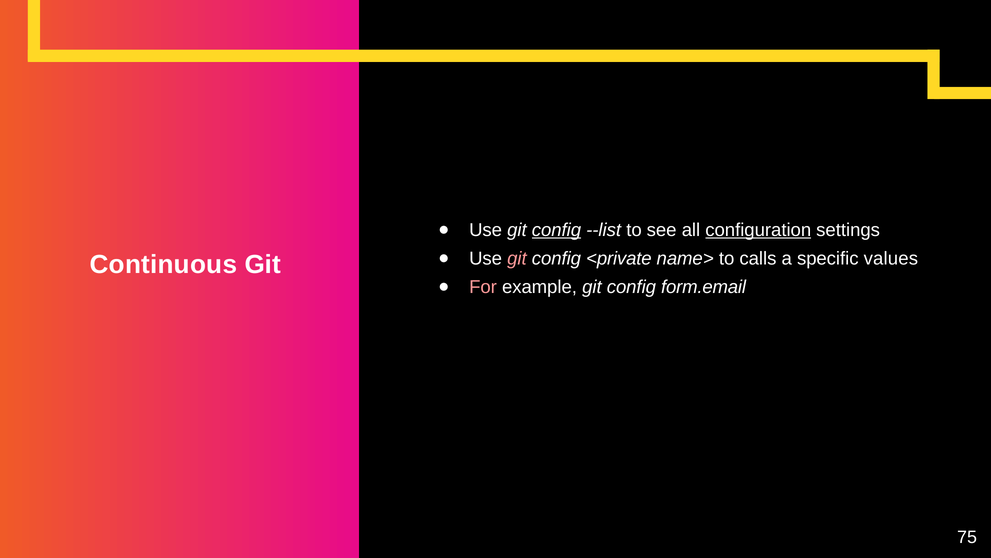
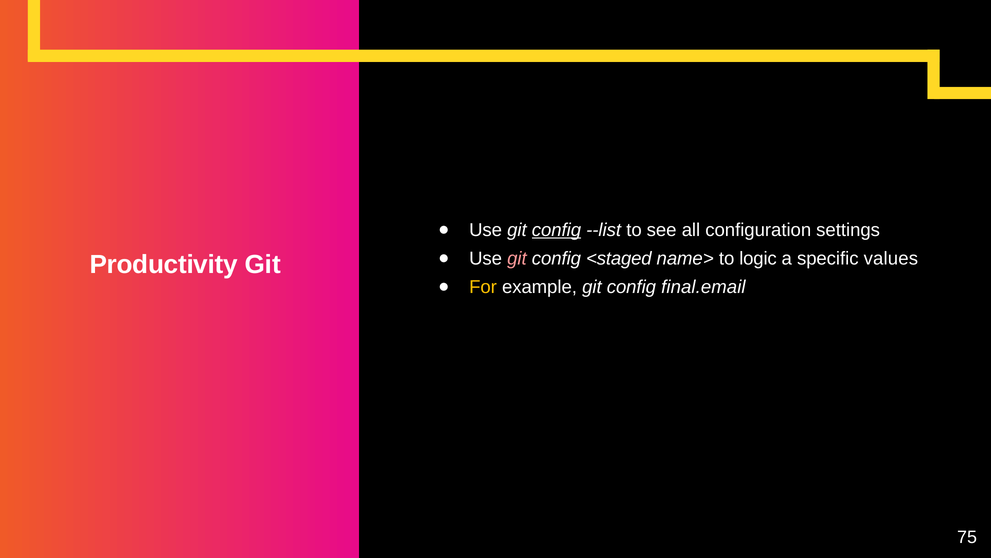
configuration underline: present -> none
<private: <private -> <staged
calls: calls -> logic
Continuous: Continuous -> Productivity
For colour: pink -> yellow
form.email: form.email -> final.email
